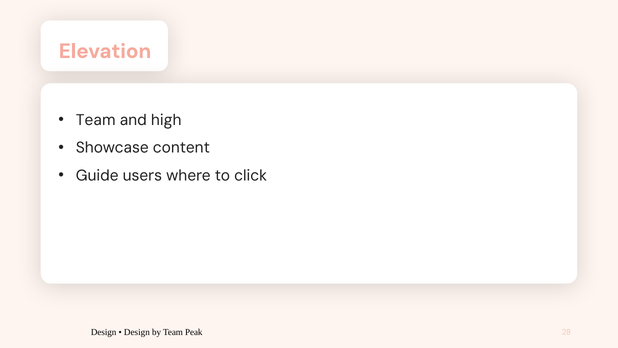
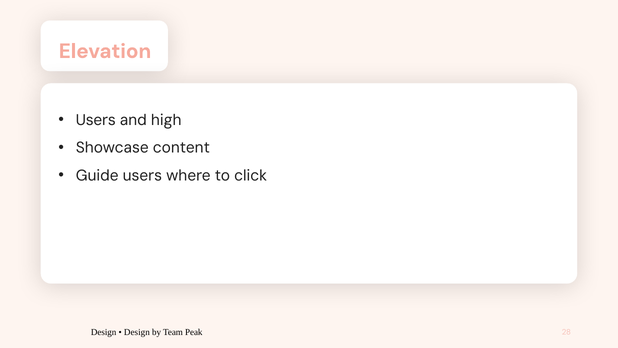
Team at (96, 120): Team -> Users
